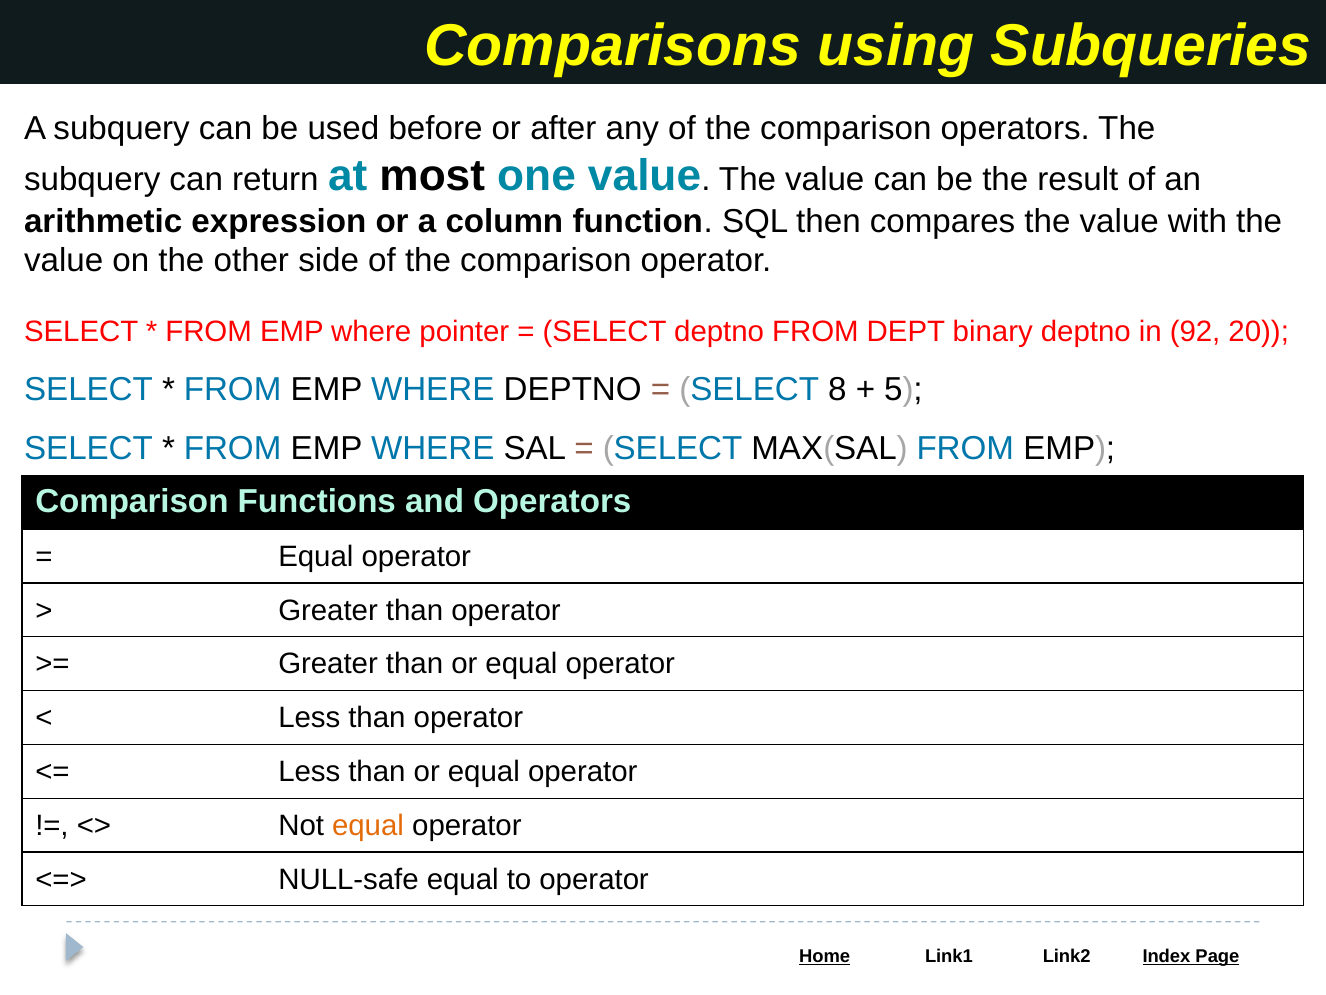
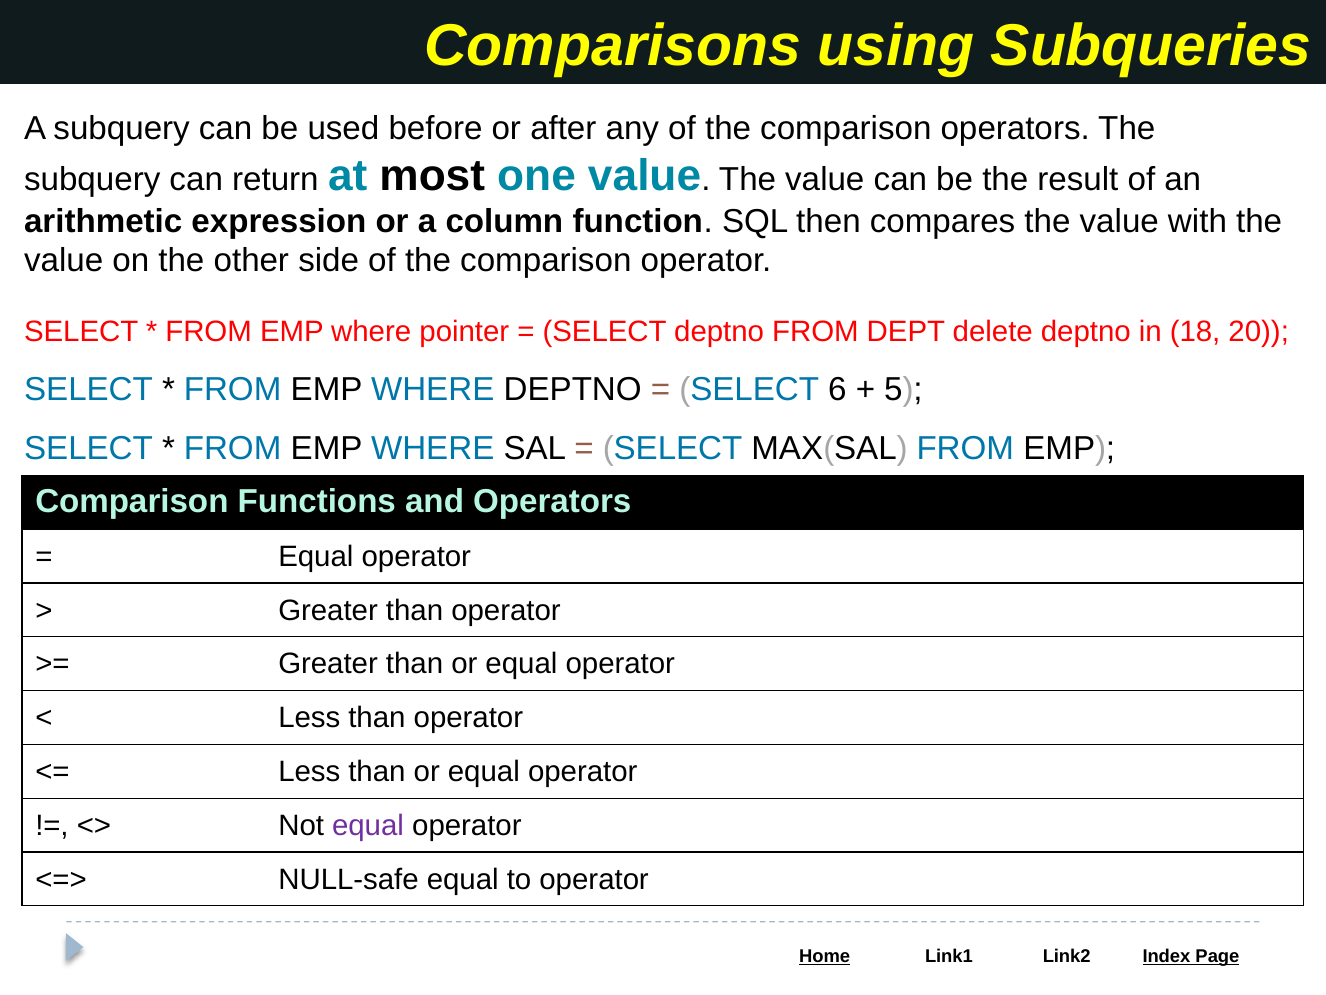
binary: binary -> delete
92: 92 -> 18
8: 8 -> 6
equal at (368, 825) colour: orange -> purple
